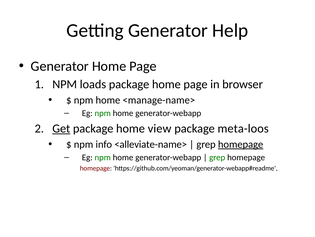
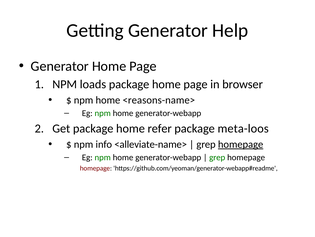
<manage-name>: <manage-name> -> <reasons-name>
Get underline: present -> none
view: view -> refer
